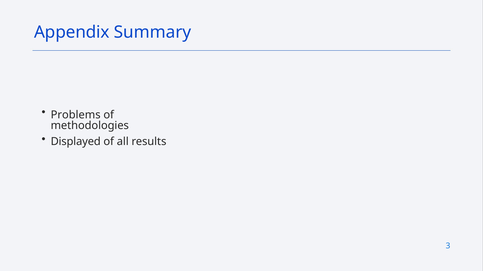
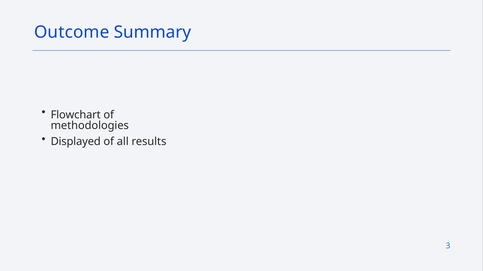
Appendix: Appendix -> Outcome
Problems: Problems -> Flowchart
